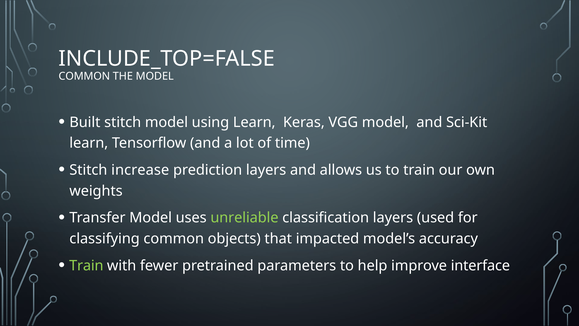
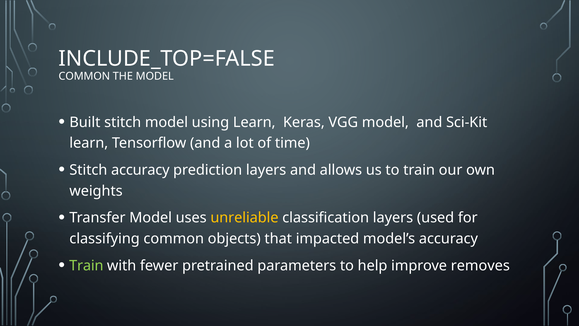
Stitch increase: increase -> accuracy
unreliable colour: light green -> yellow
interface: interface -> removes
